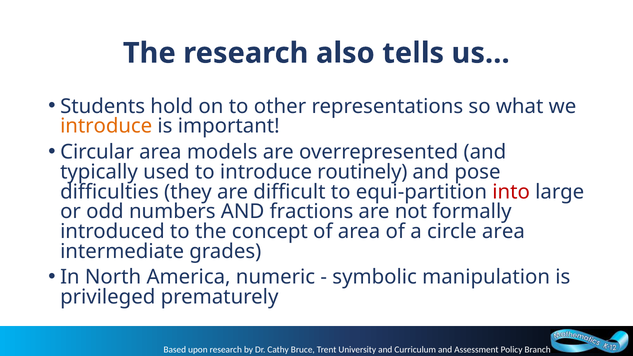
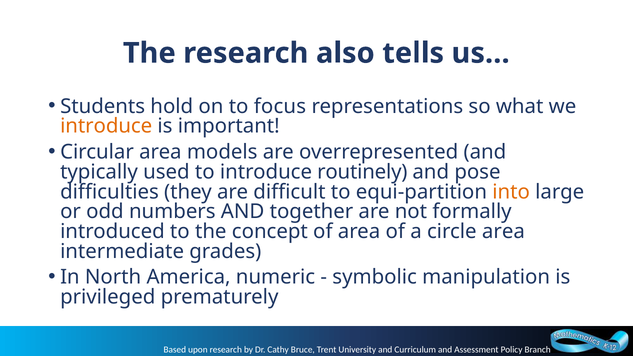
other: other -> focus
into colour: red -> orange
fractions: fractions -> together
